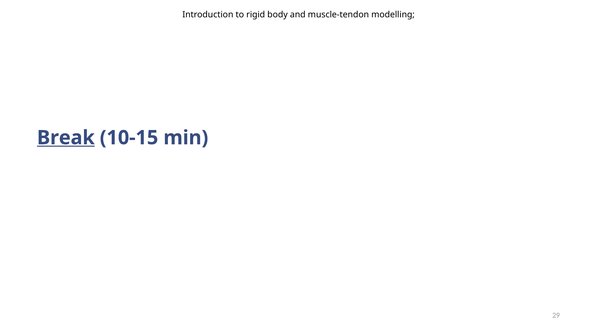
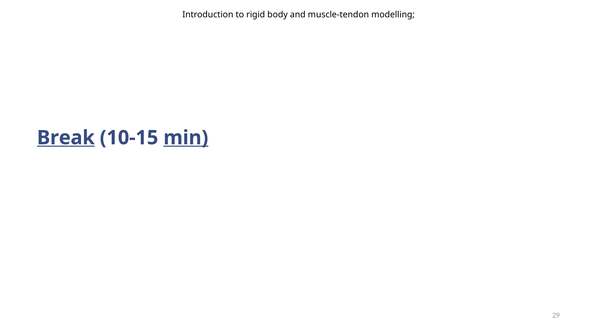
min underline: none -> present
